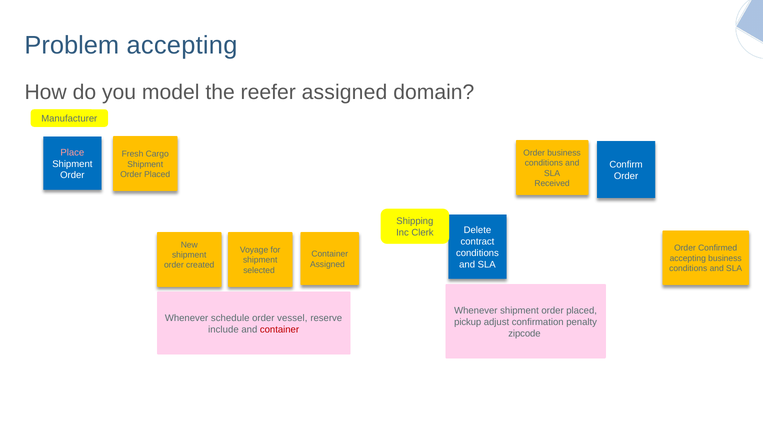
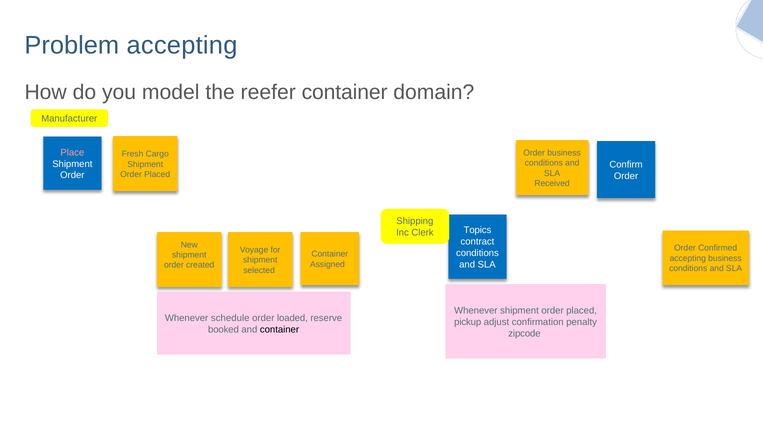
reefer assigned: assigned -> container
Delete: Delete -> Topics
vessel: vessel -> loaded
include: include -> booked
container at (279, 330) colour: red -> black
